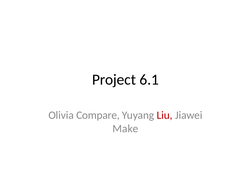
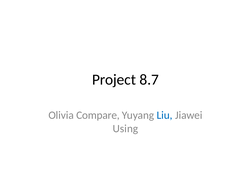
6.1: 6.1 -> 8.7
Liu colour: red -> blue
Make: Make -> Using
